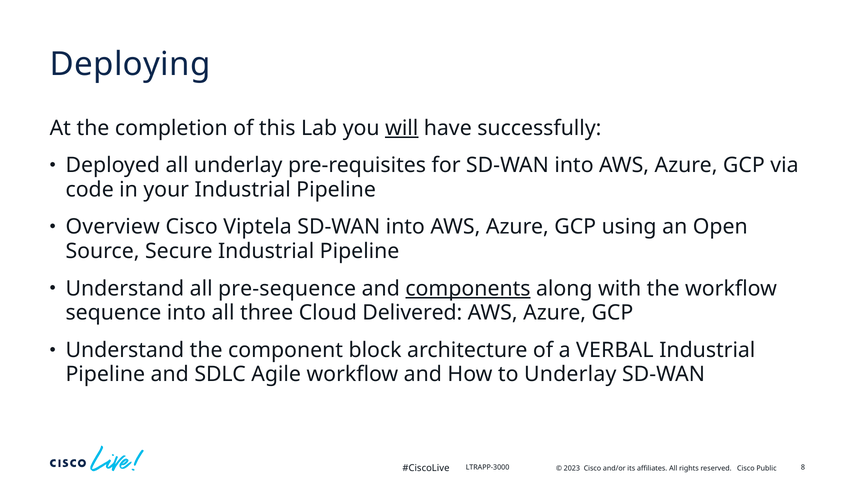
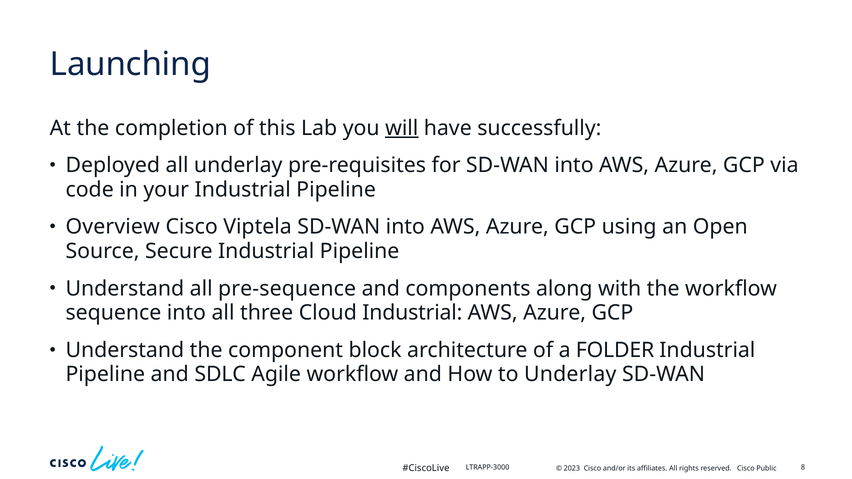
Deploying: Deploying -> Launching
components underline: present -> none
Cloud Delivered: Delivered -> Industrial
VERBAL: VERBAL -> FOLDER
